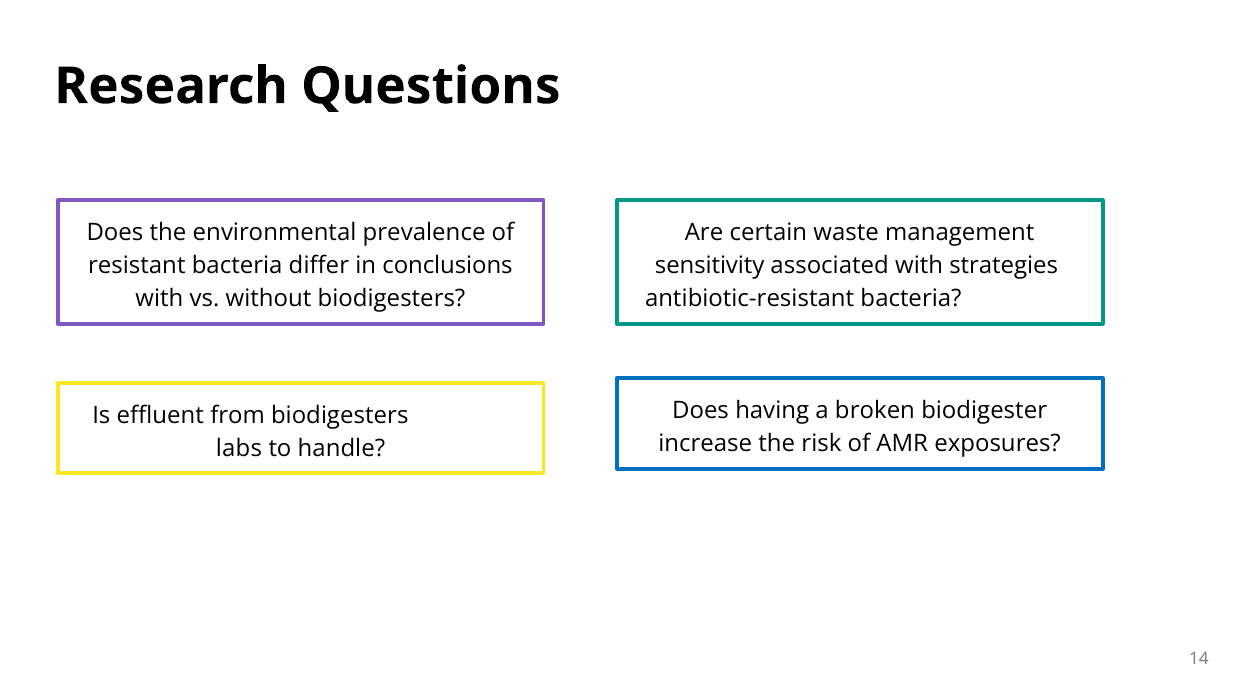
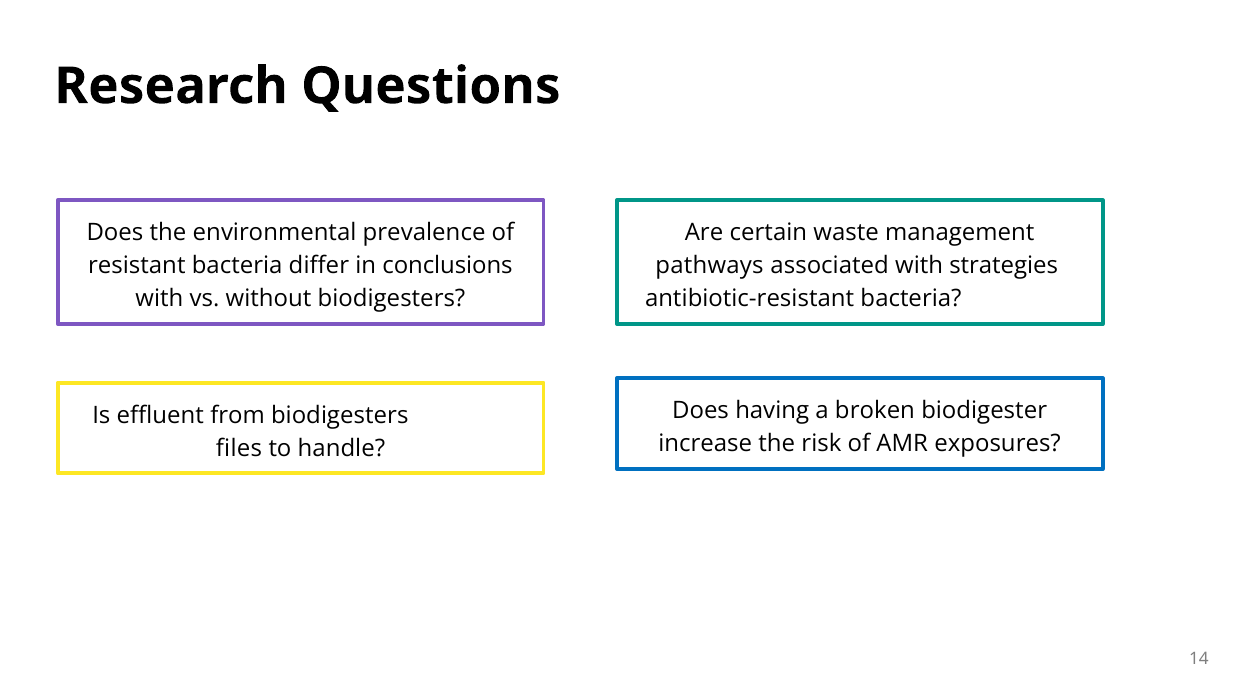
sensitivity: sensitivity -> pathways
labs: labs -> files
